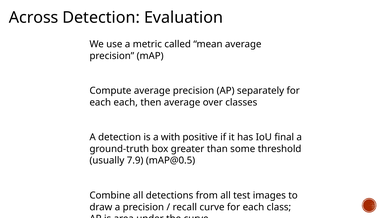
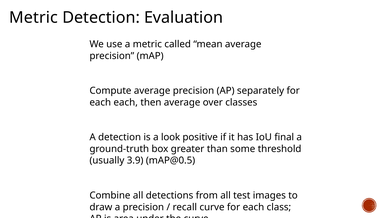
Across at (34, 18): Across -> Metric
with: with -> look
7.9: 7.9 -> 3.9
